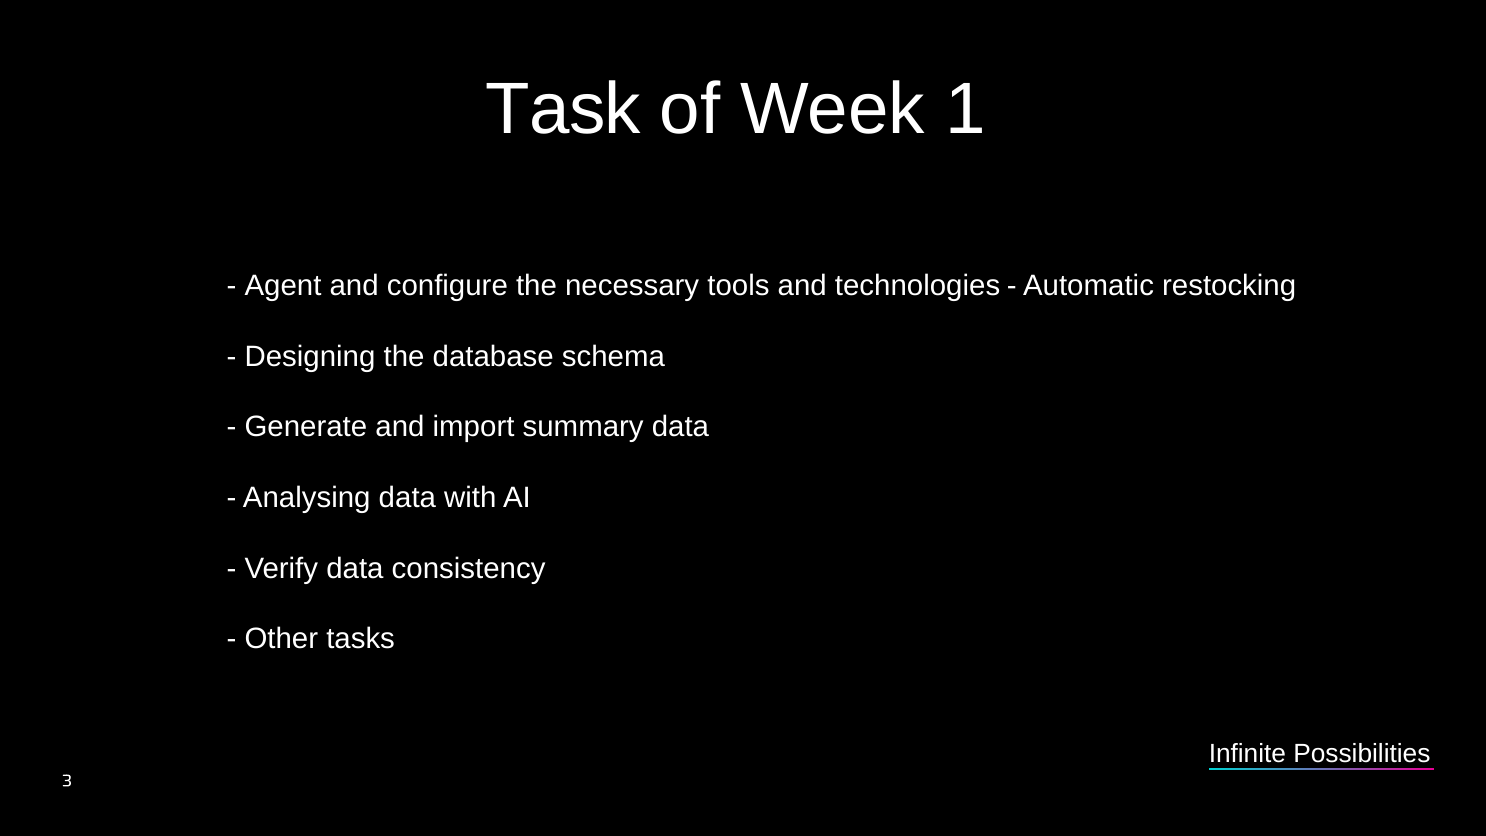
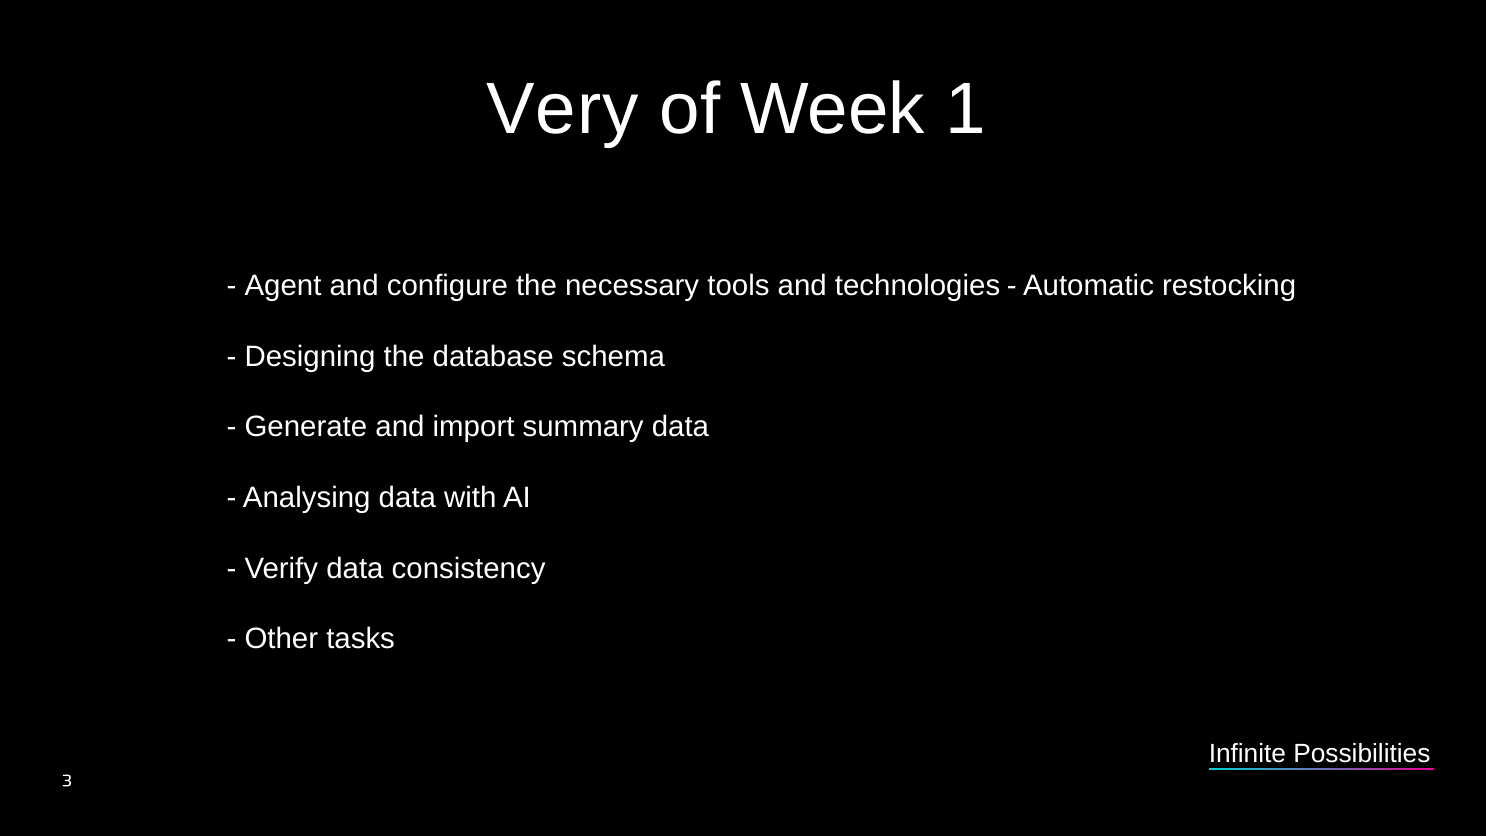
Task: Task -> Very
